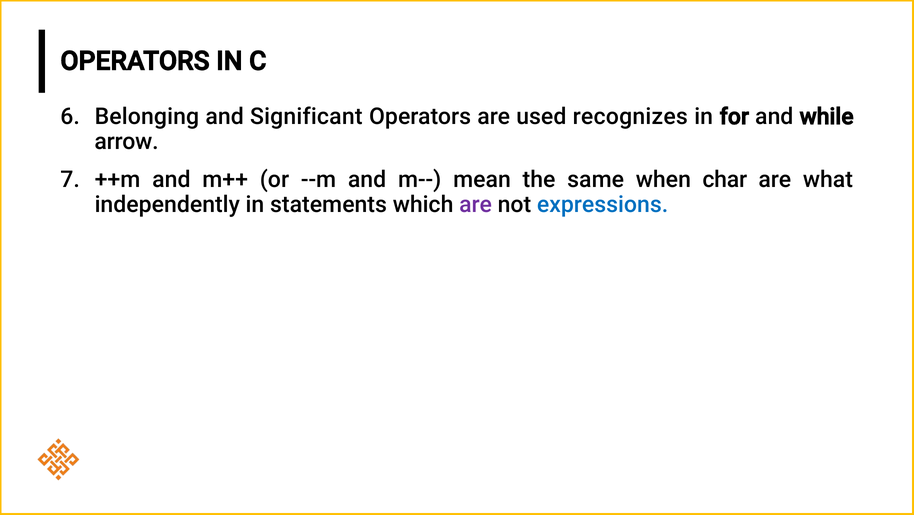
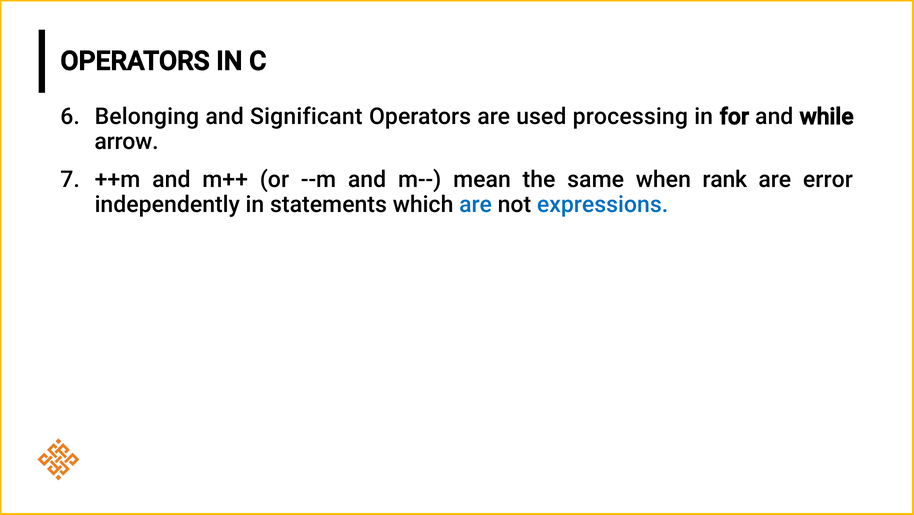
recognizes: recognizes -> processing
char: char -> rank
what: what -> error
are at (476, 204) colour: purple -> blue
